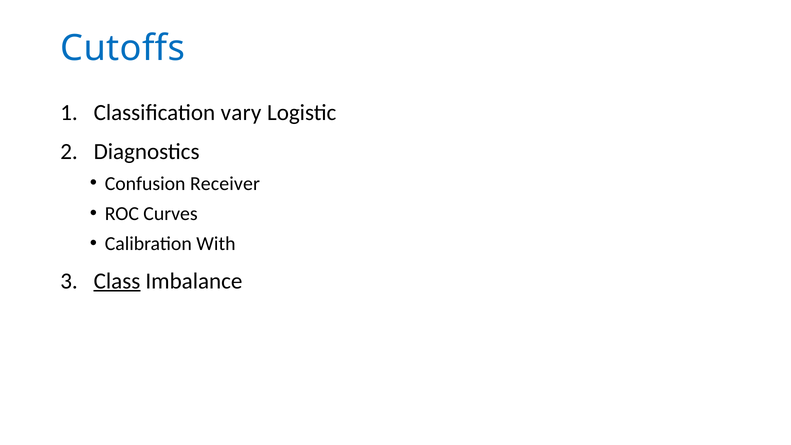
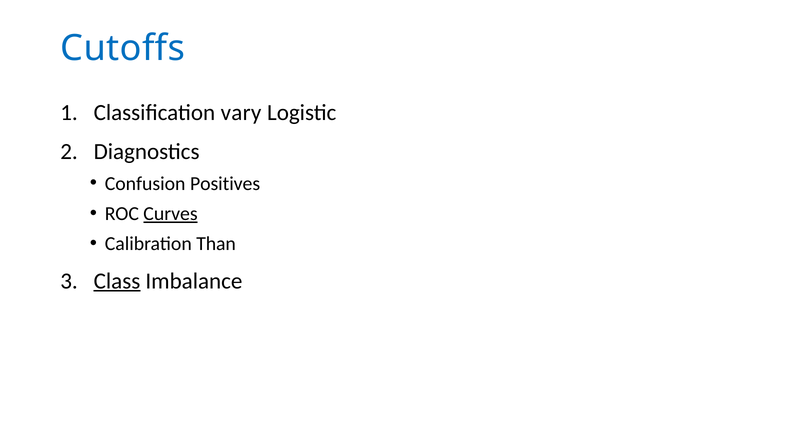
Receiver: Receiver -> Positives
Curves underline: none -> present
With: With -> Than
